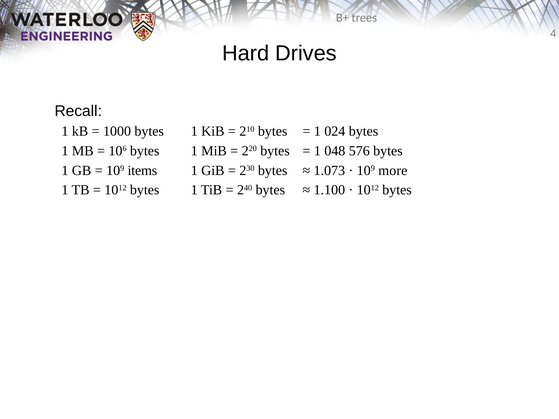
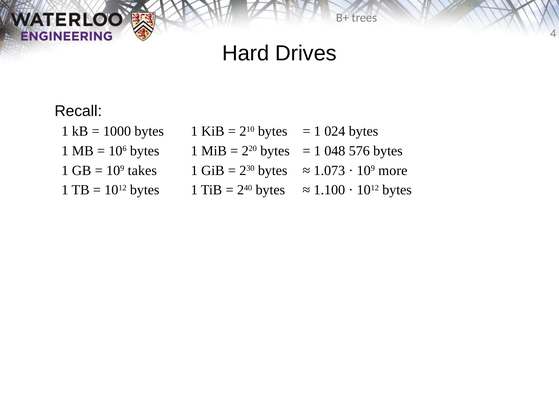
items: items -> takes
